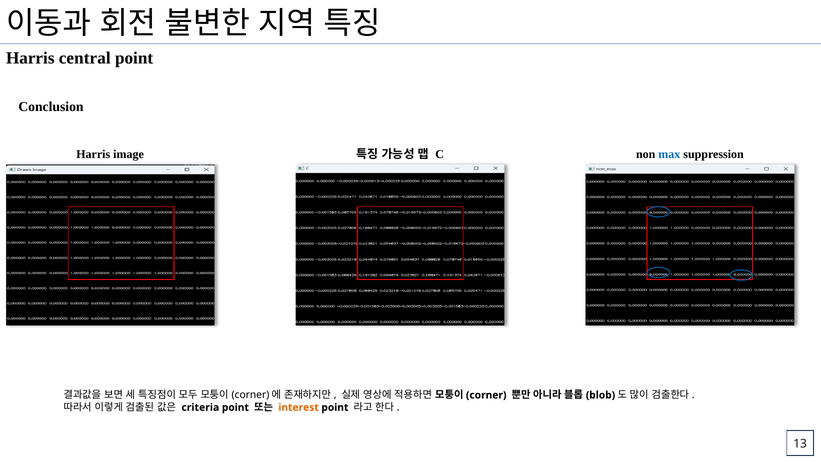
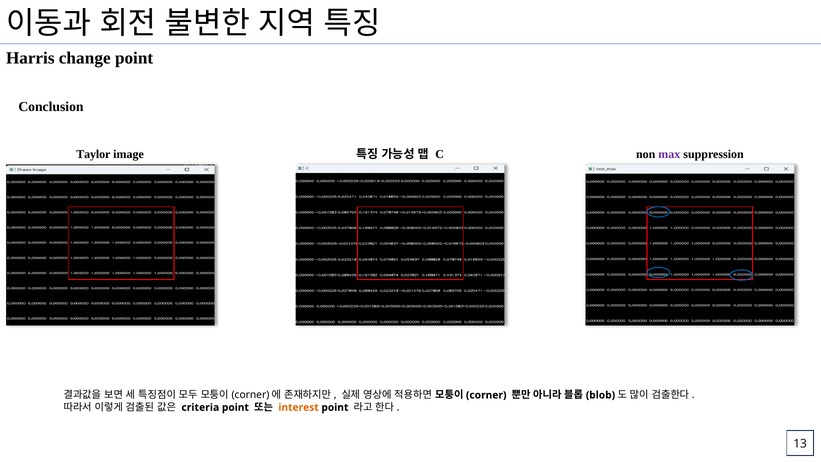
central: central -> change
Harris at (93, 154): Harris -> Taylor
max colour: blue -> purple
